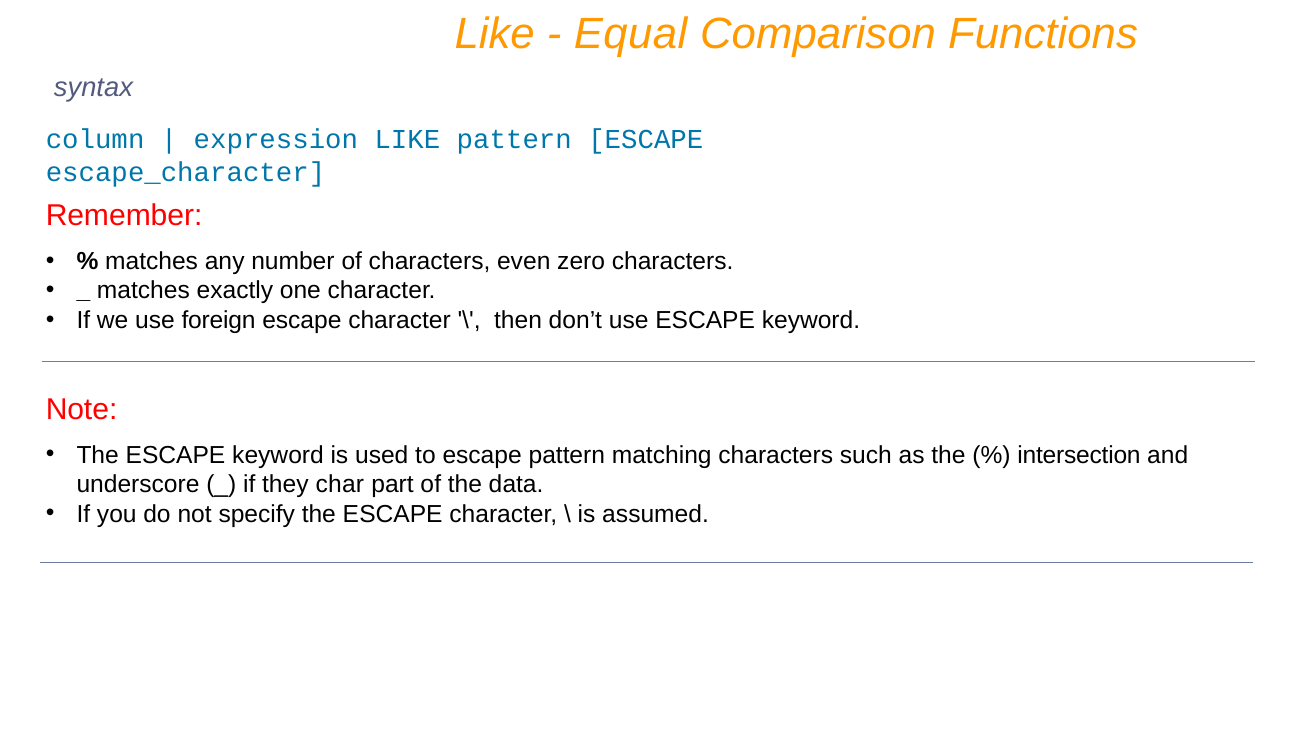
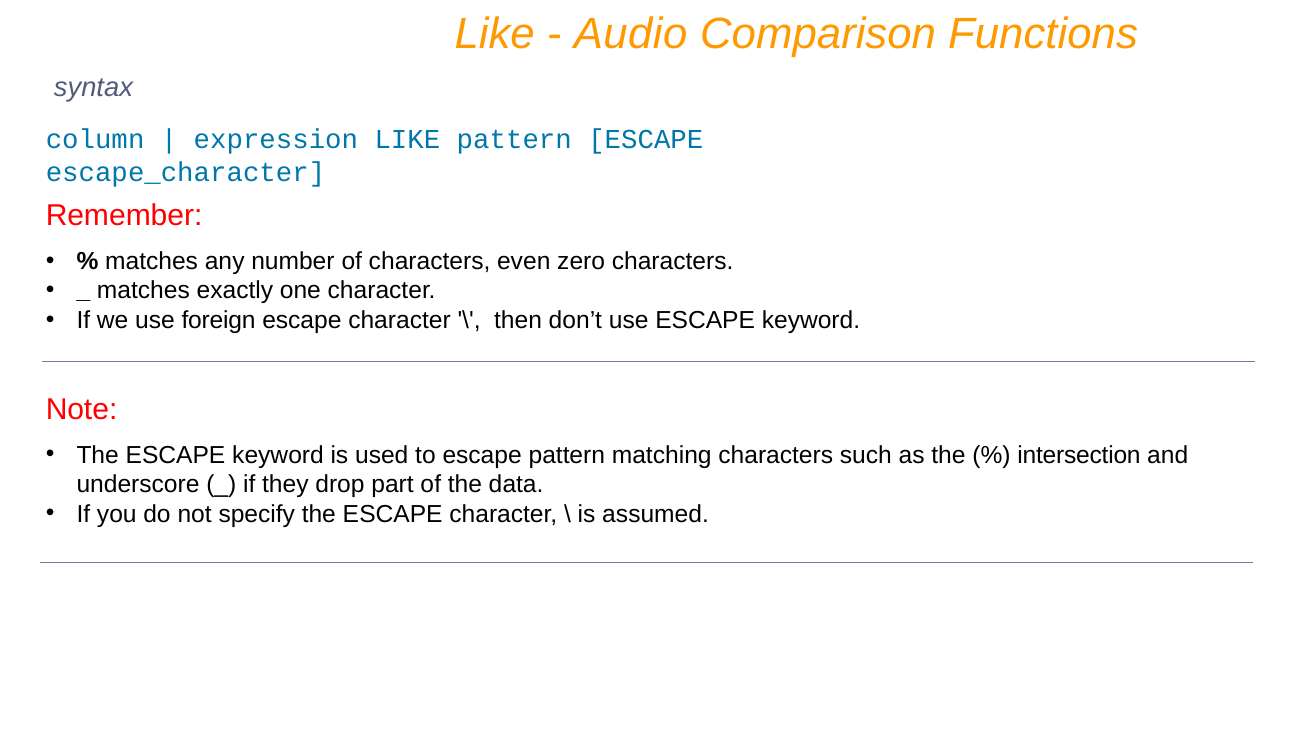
Equal: Equal -> Audio
char: char -> drop
